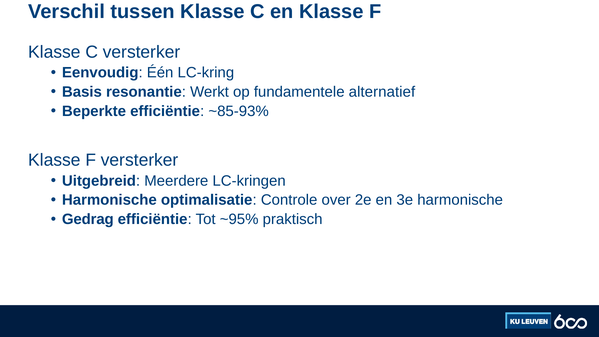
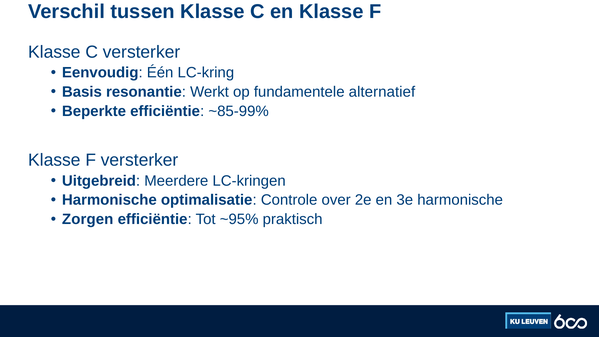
~85-93%: ~85-93% -> ~85-99%
Gedrag: Gedrag -> Zorgen
